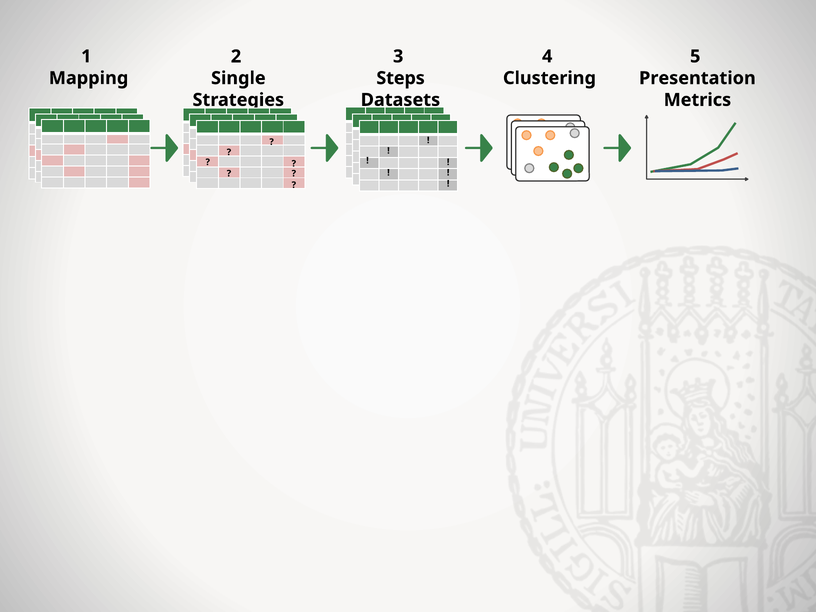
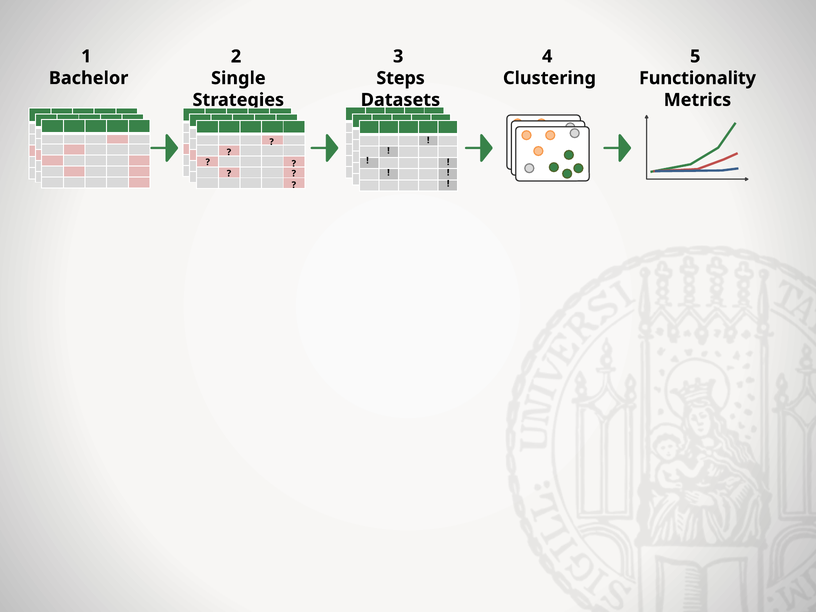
Mapping: Mapping -> Bachelor
Presentation: Presentation -> Functionality
